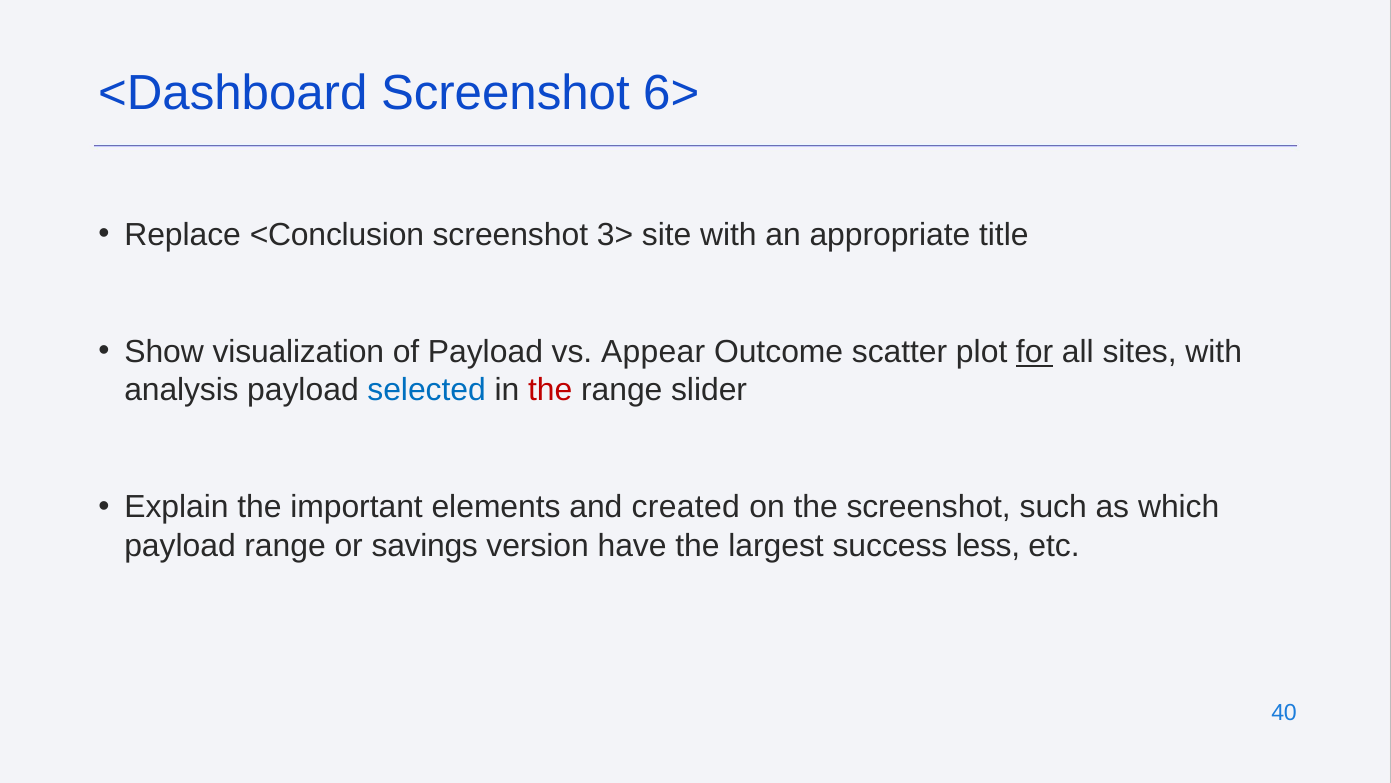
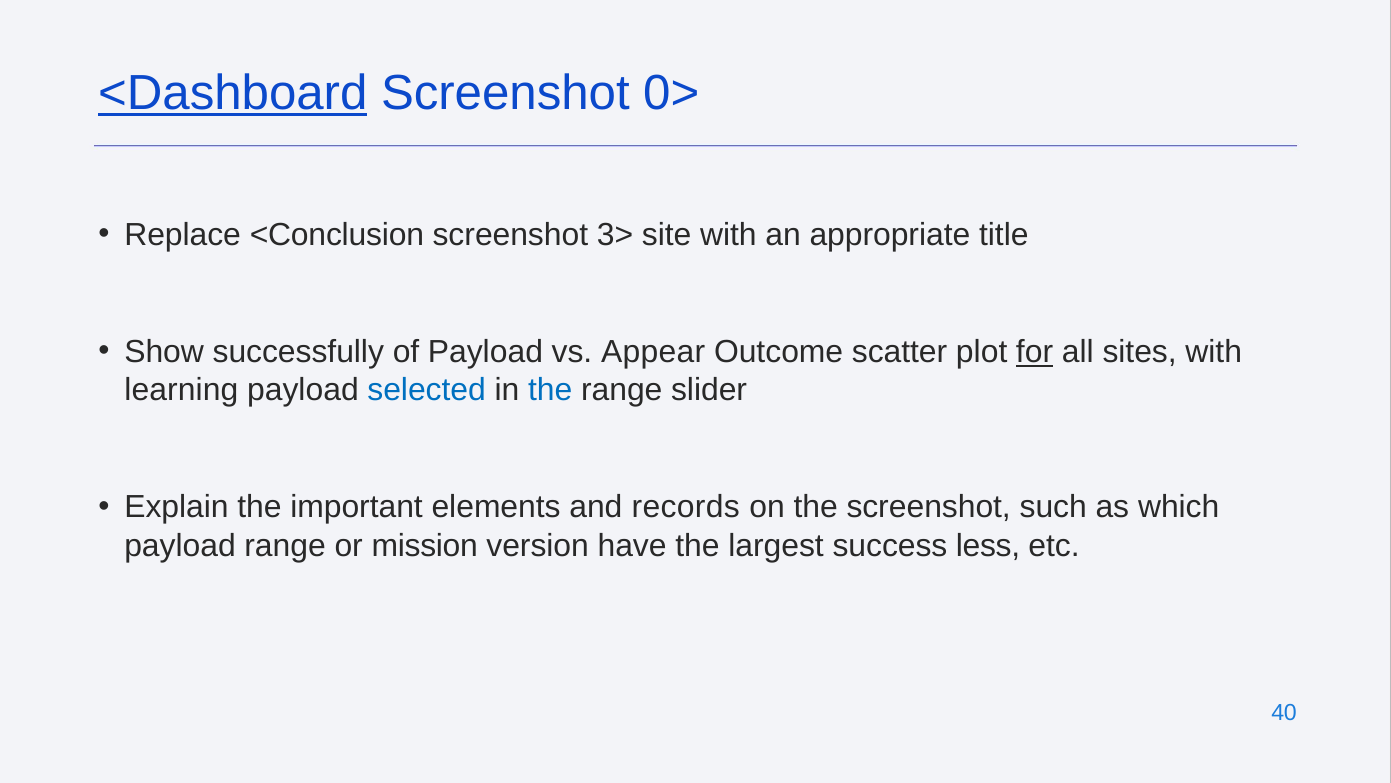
<Dashboard underline: none -> present
6>: 6> -> 0>
visualization: visualization -> successfully
analysis: analysis -> learning
the at (550, 390) colour: red -> blue
created: created -> records
savings: savings -> mission
